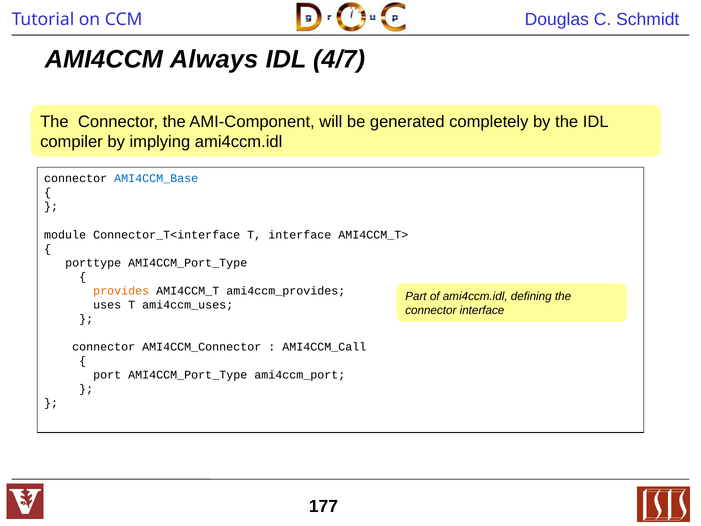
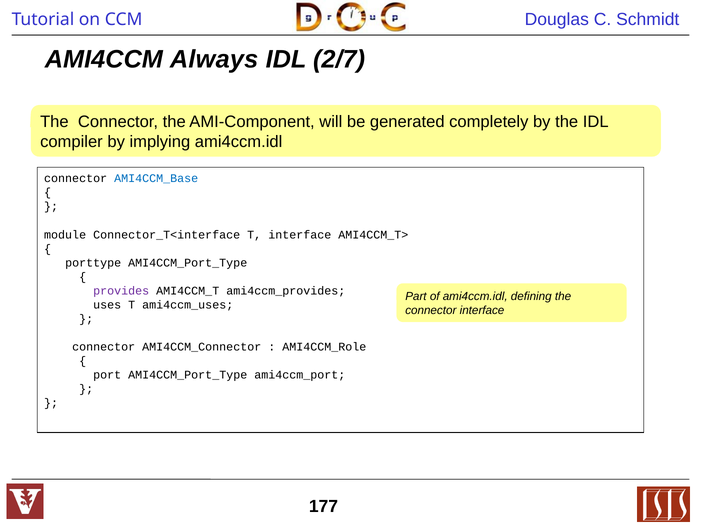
4/7: 4/7 -> 2/7
provides colour: orange -> purple
AMI4CCM_Call: AMI4CCM_Call -> AMI4CCM_Role
